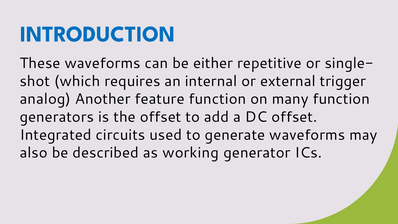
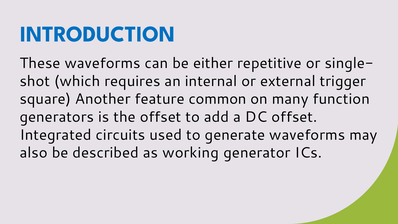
analog: analog -> square
feature function: function -> common
